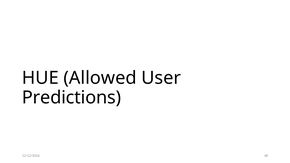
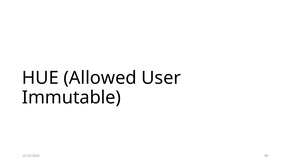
Predictions: Predictions -> Immutable
